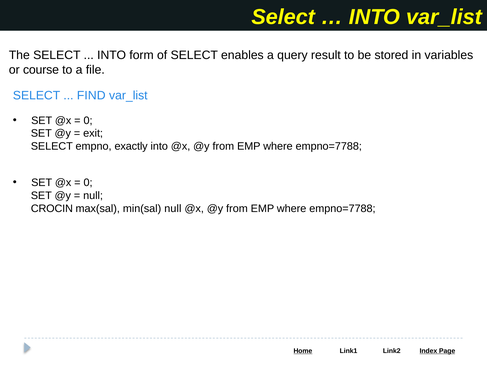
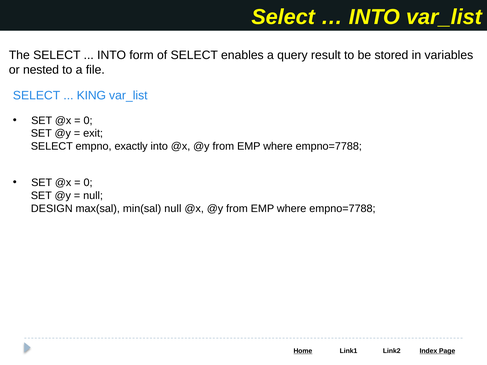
course: course -> nested
FIND: FIND -> KING
CROCIN: CROCIN -> DESIGN
